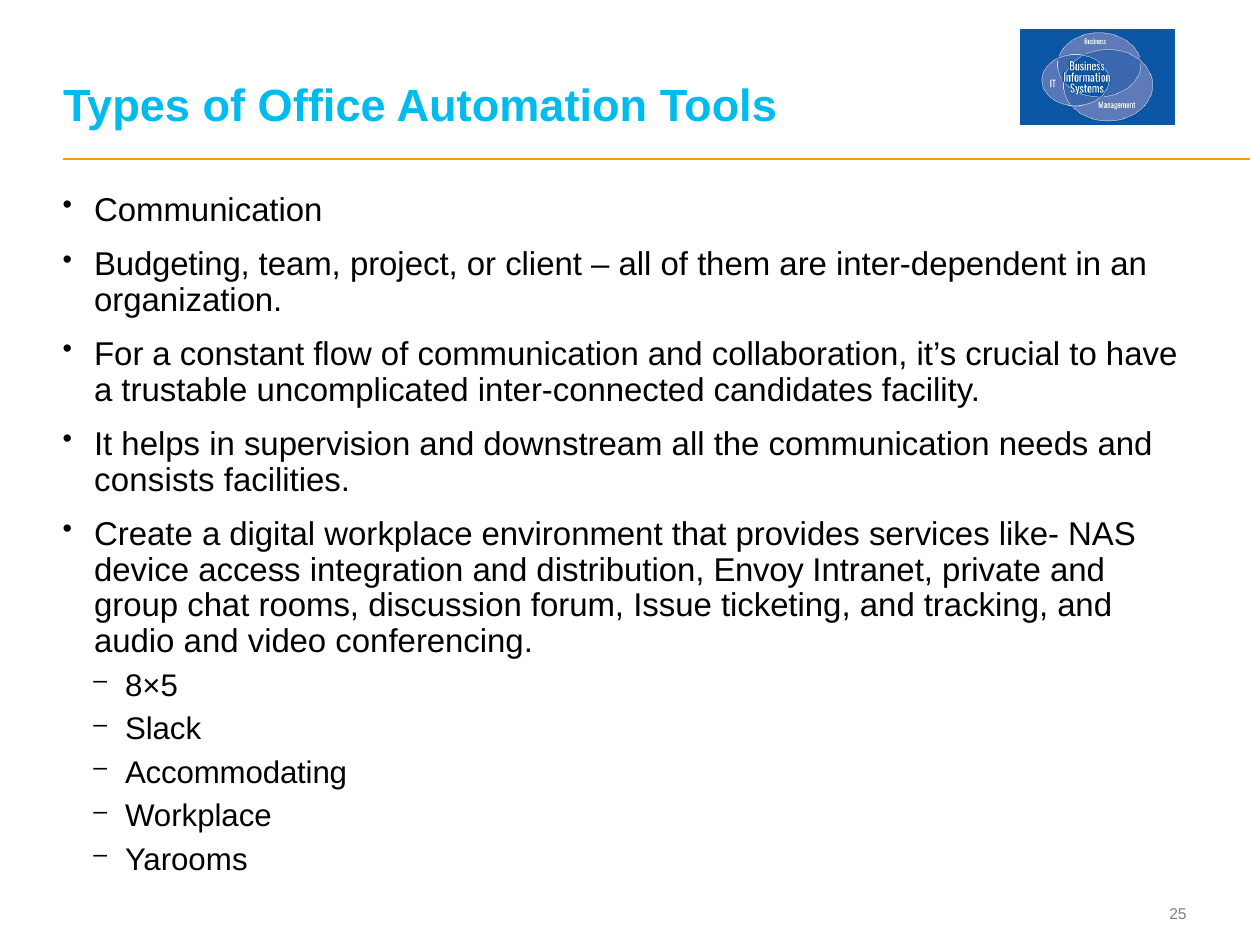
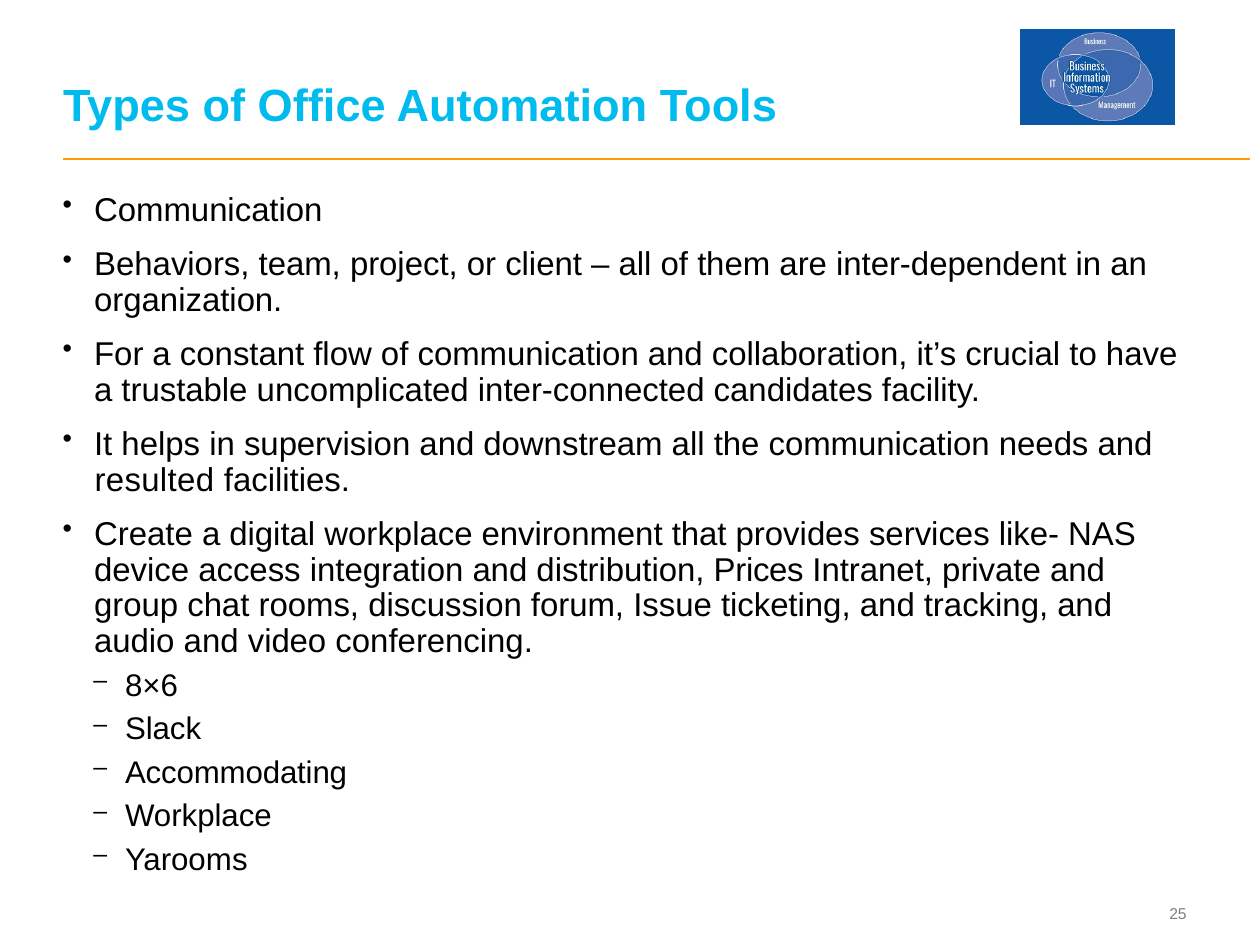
Budgeting: Budgeting -> Behaviors
consists: consists -> resulted
Envoy: Envoy -> Prices
8×5: 8×5 -> 8×6
